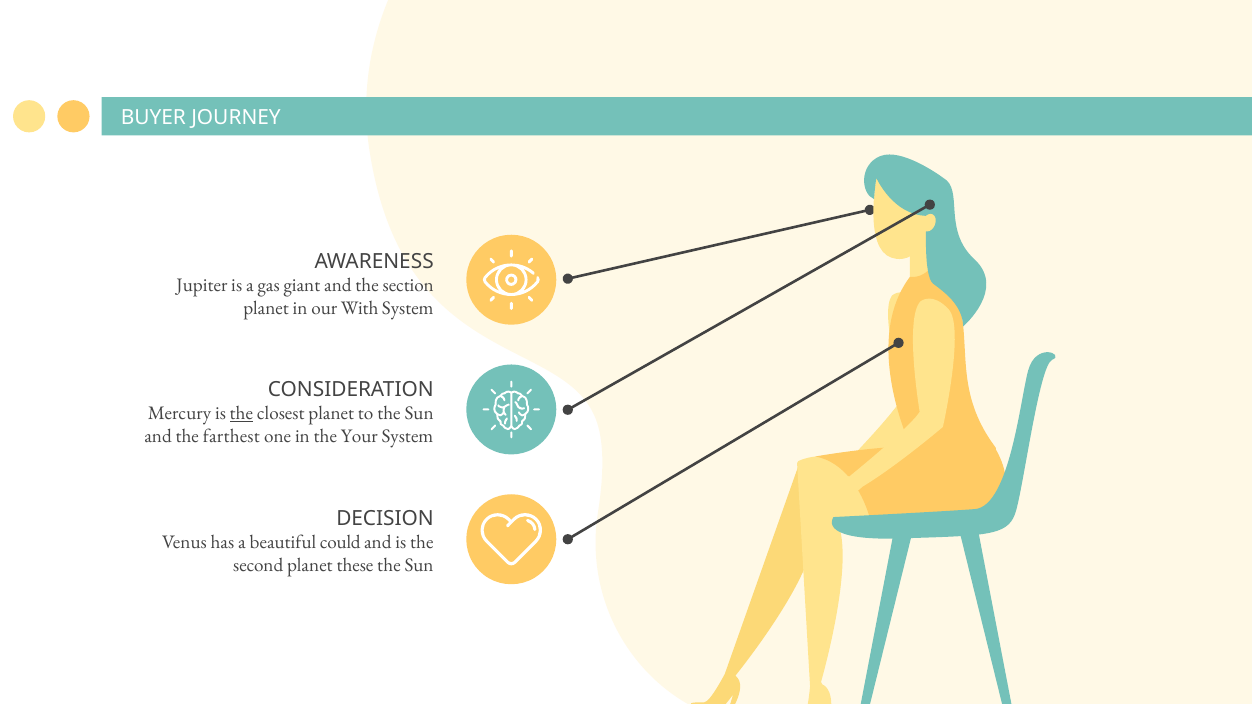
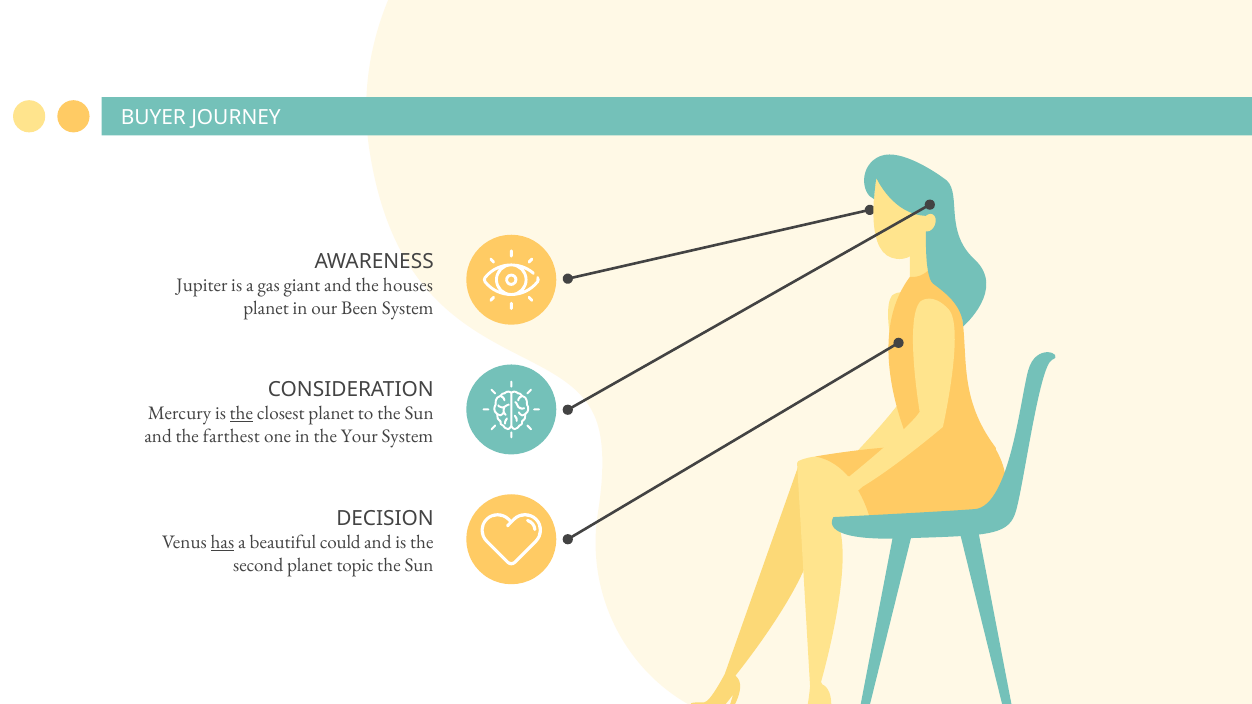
section: section -> houses
With: With -> Been
has underline: none -> present
these: these -> topic
